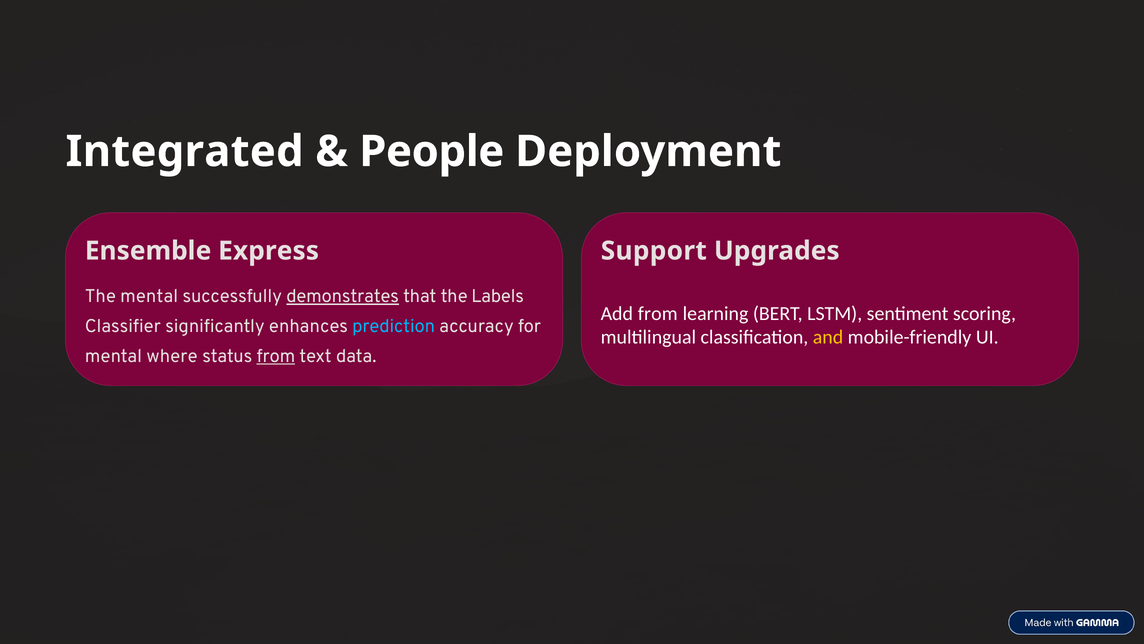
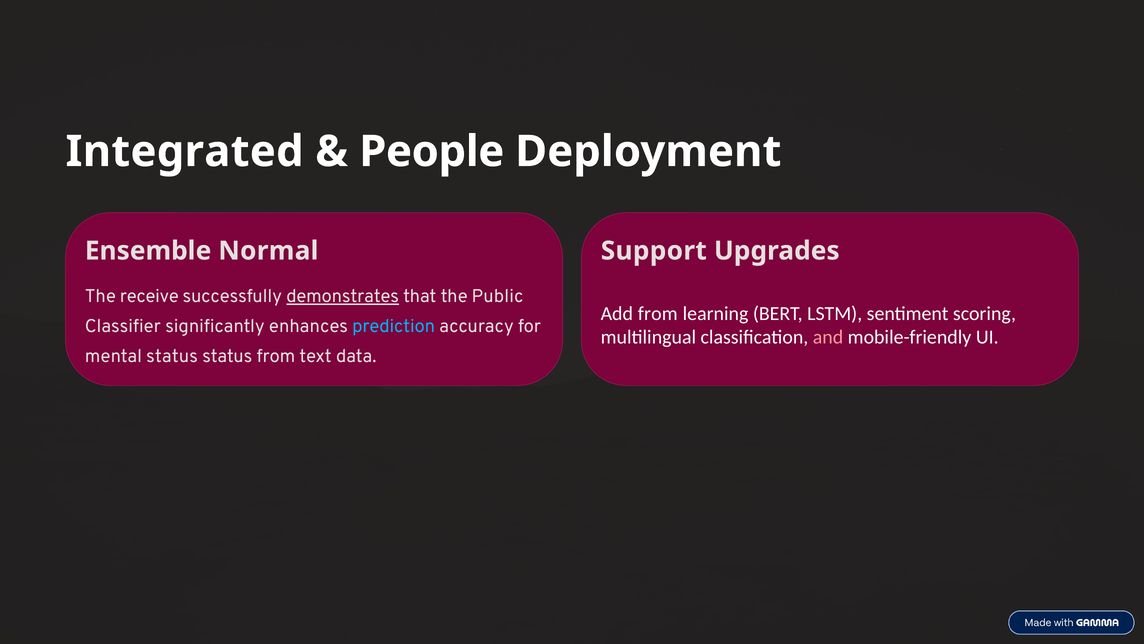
Express: Express -> Normal
The mental: mental -> receive
Labels: Labels -> Public
and colour: yellow -> pink
mental where: where -> status
from at (276, 356) underline: present -> none
